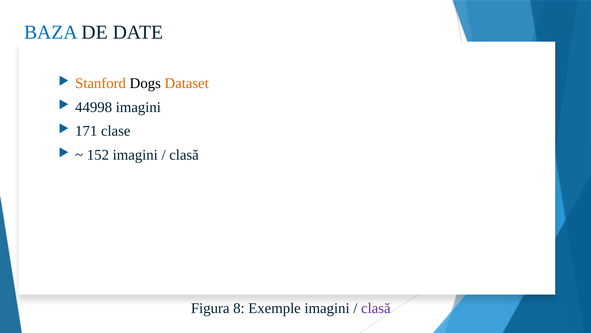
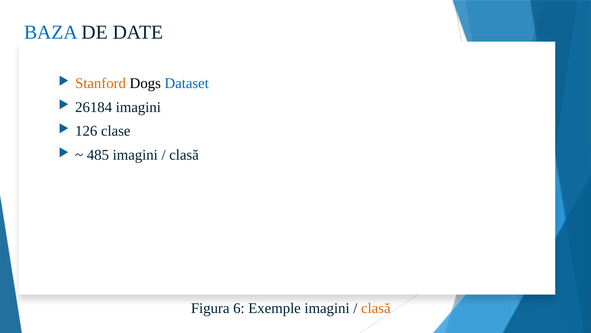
Dataset colour: orange -> blue
44998: 44998 -> 26184
171: 171 -> 126
152: 152 -> 485
8: 8 -> 6
clasă at (376, 308) colour: purple -> orange
